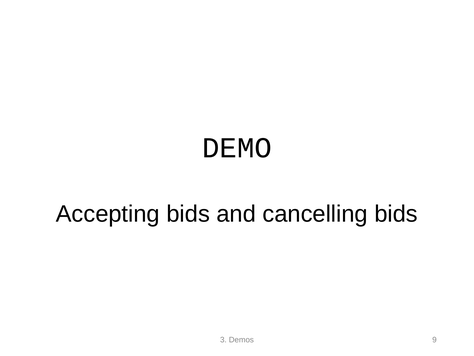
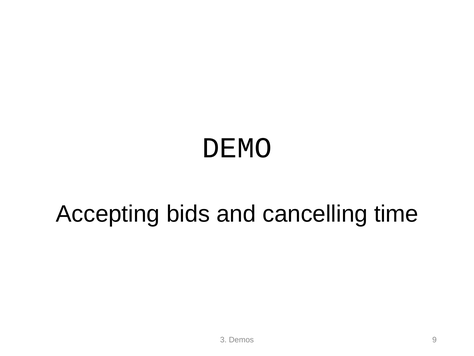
cancelling bids: bids -> time
